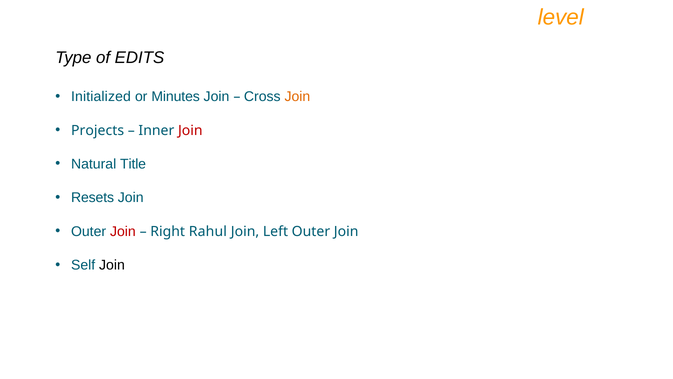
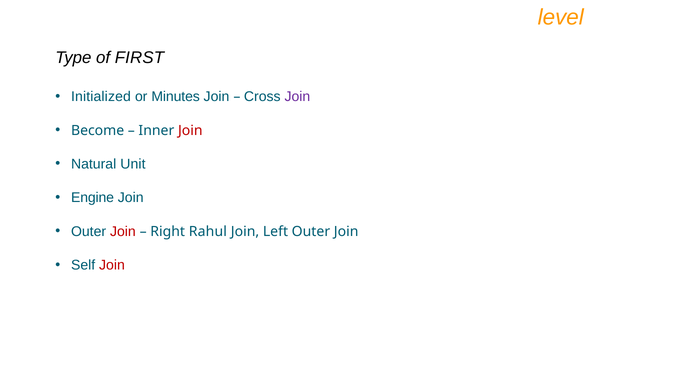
EDITS: EDITS -> FIRST
Join at (297, 97) colour: orange -> purple
Projects: Projects -> Become
Title: Title -> Unit
Resets: Resets -> Engine
Join at (112, 265) colour: black -> red
